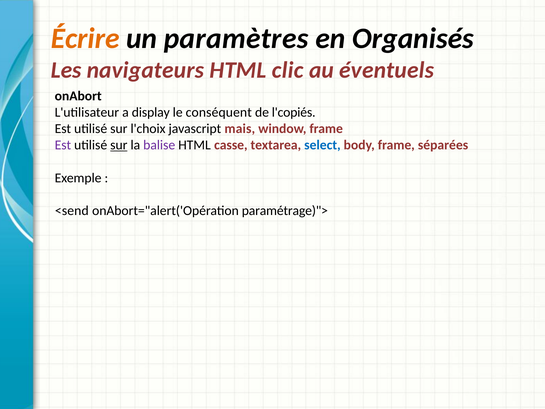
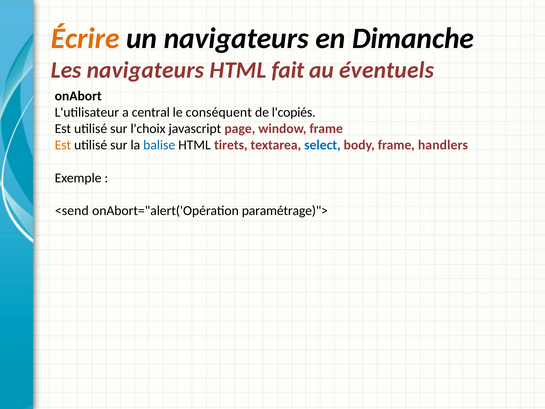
un paramètres: paramètres -> navigateurs
Organisés: Organisés -> Dimanche
clic: clic -> fait
display: display -> central
mais: mais -> page
Est at (63, 145) colour: purple -> orange
sur at (119, 145) underline: present -> none
balise colour: purple -> blue
casse: casse -> tirets
séparées: séparées -> handlers
